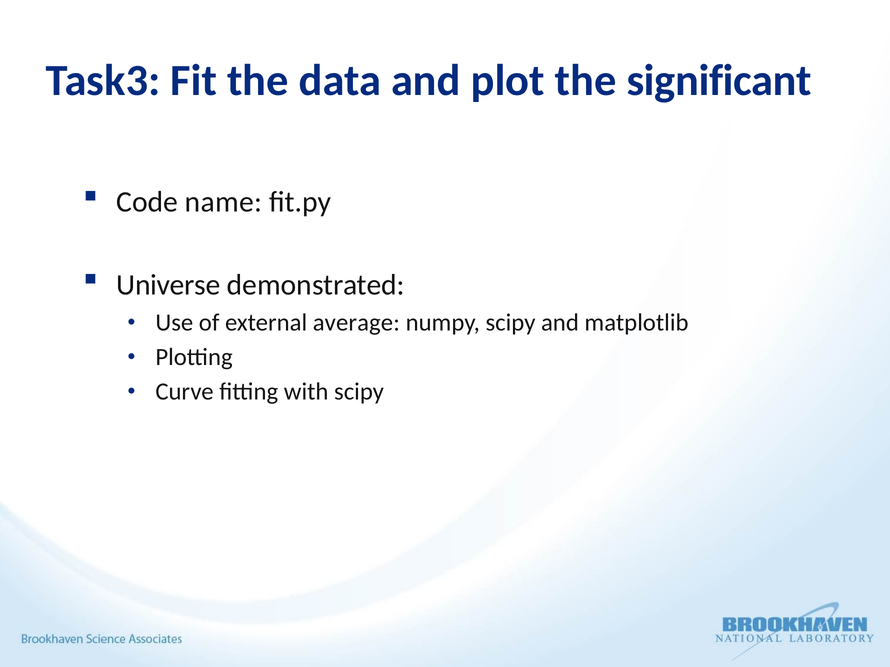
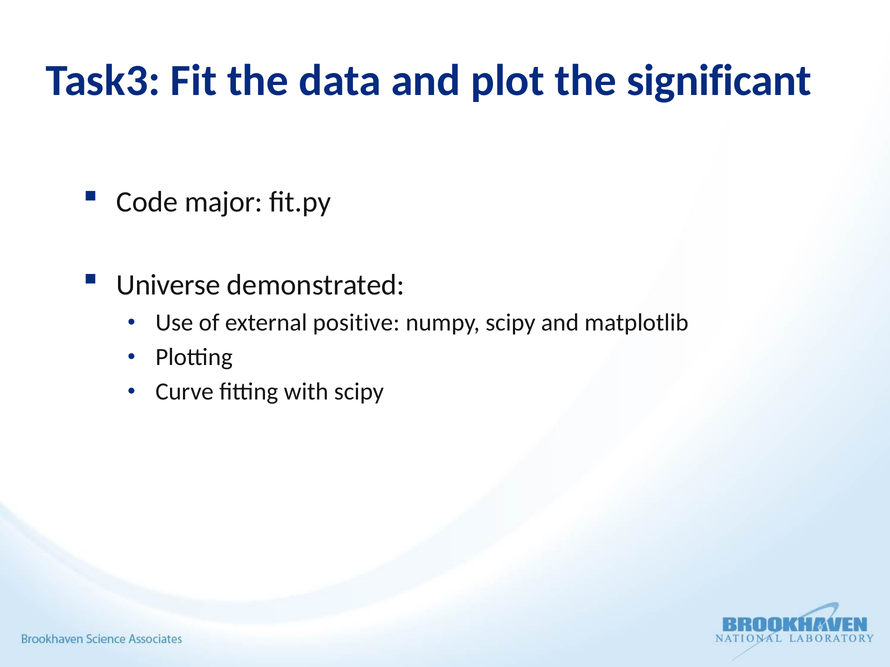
name: name -> major
average: average -> positive
